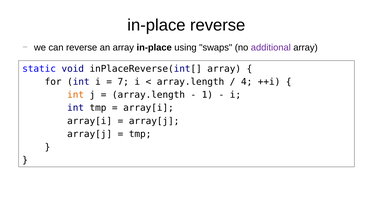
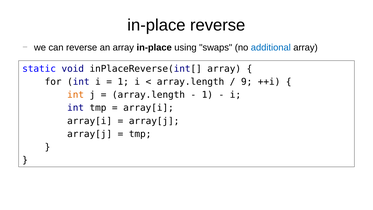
additional colour: purple -> blue
7 at (123, 82): 7 -> 1
4: 4 -> 9
